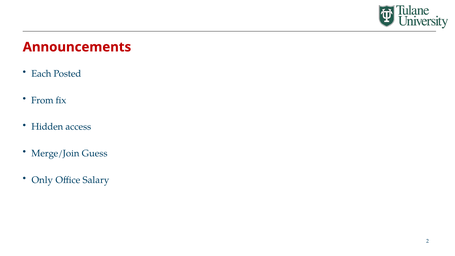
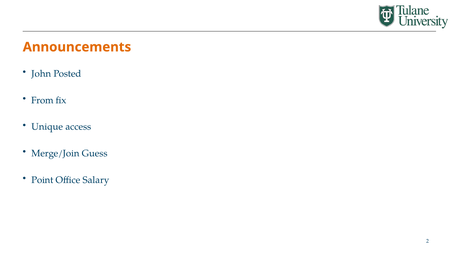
Announcements colour: red -> orange
Each: Each -> John
Hidden: Hidden -> Unique
Only: Only -> Point
